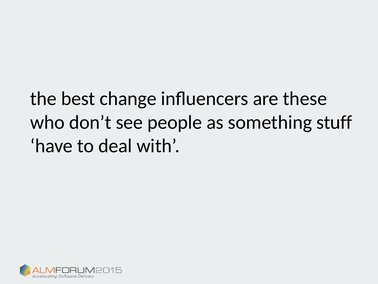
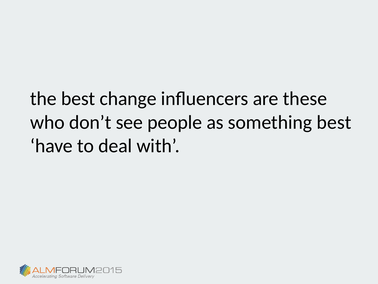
something stuff: stuff -> best
